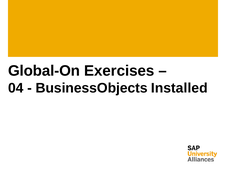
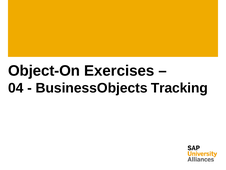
Global-On: Global-On -> Object-On
Installed: Installed -> Tracking
